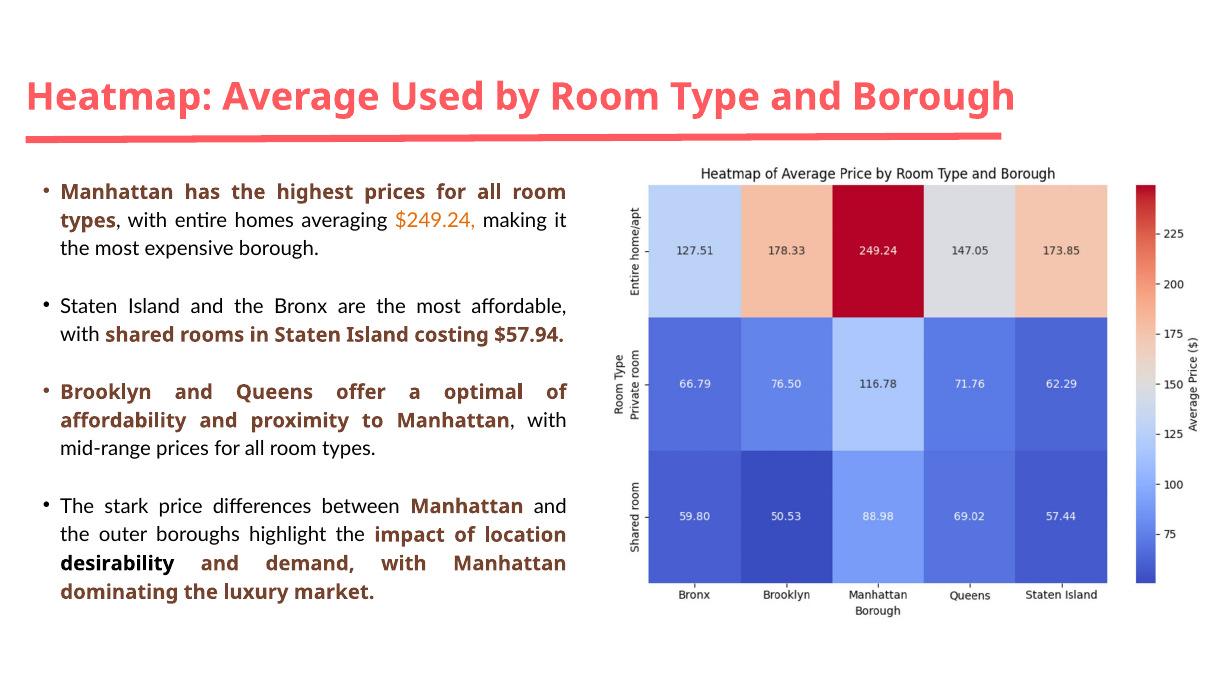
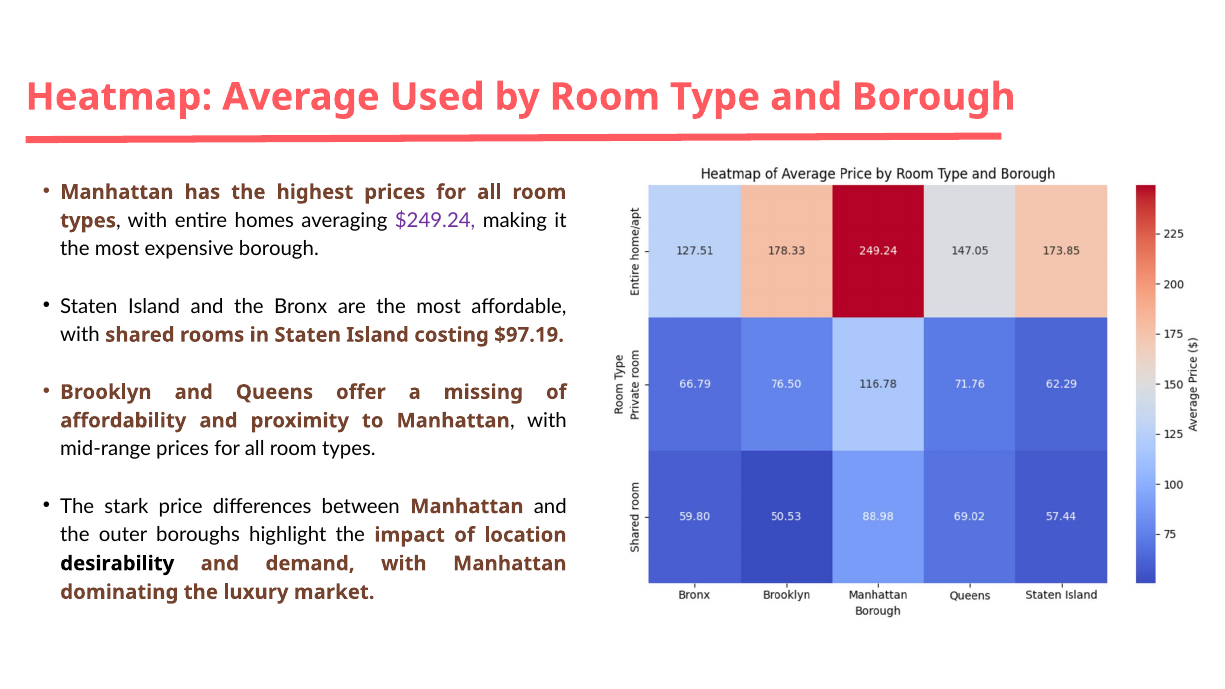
$249.24 colour: orange -> purple
$57.94: $57.94 -> $97.19
optimal: optimal -> missing
